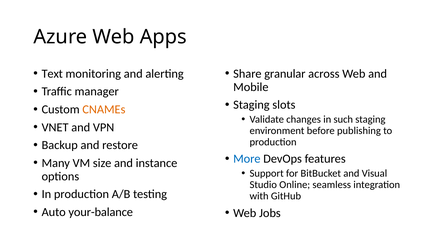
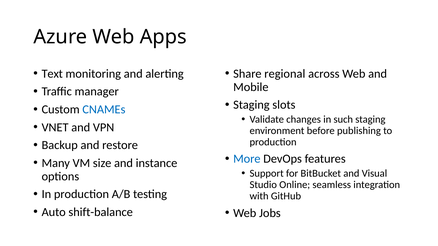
granular: granular -> regional
CNAMEs colour: orange -> blue
your-balance: your-balance -> shift-balance
